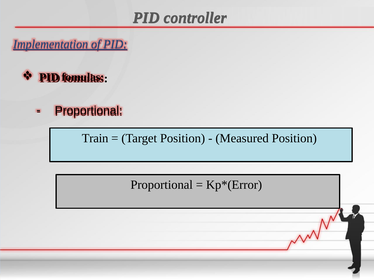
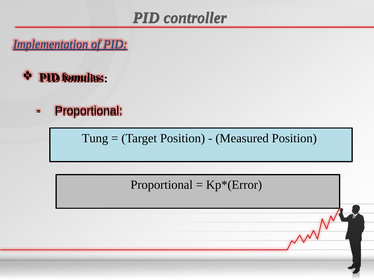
Train: Train -> Tung
